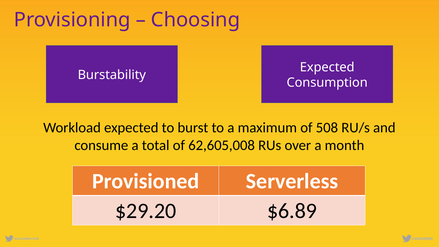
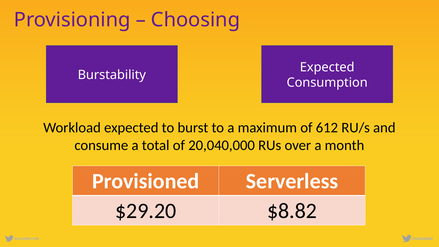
508: 508 -> 612
62,605,008: 62,605,008 -> 20,040,000
$6.89: $6.89 -> $8.82
